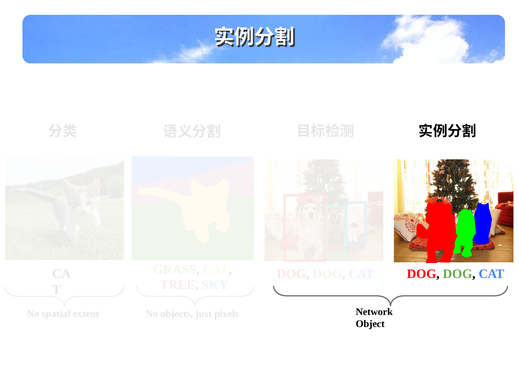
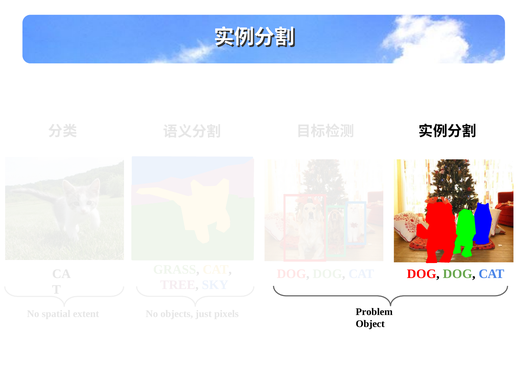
Network: Network -> Problem
